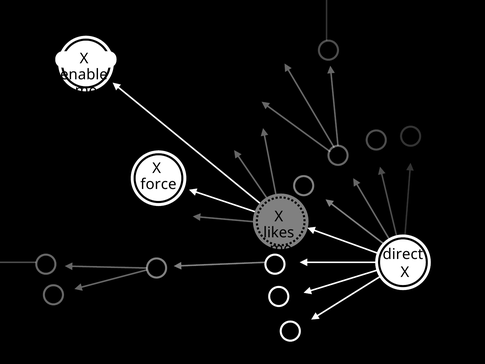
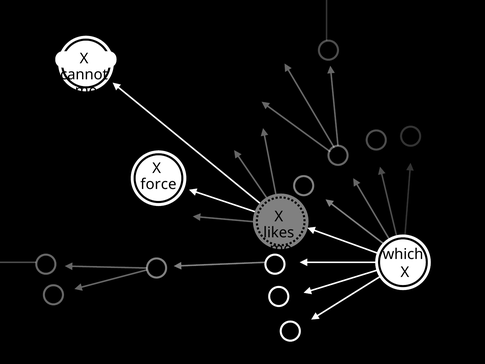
enable: enable -> cannot
direct: direct -> which
